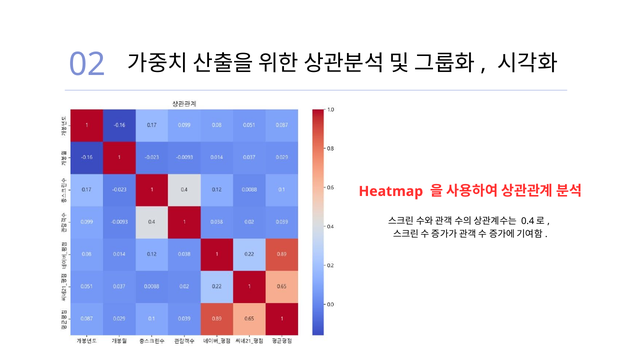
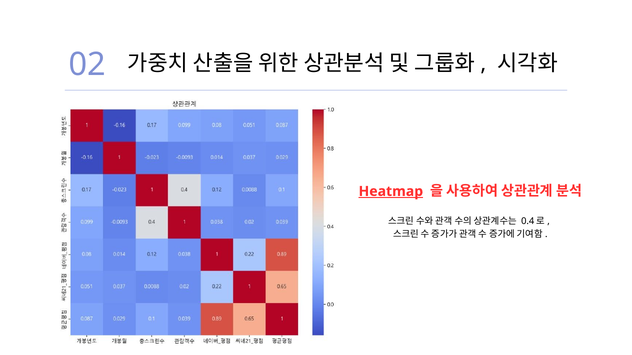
Heatmap underline: none -> present
